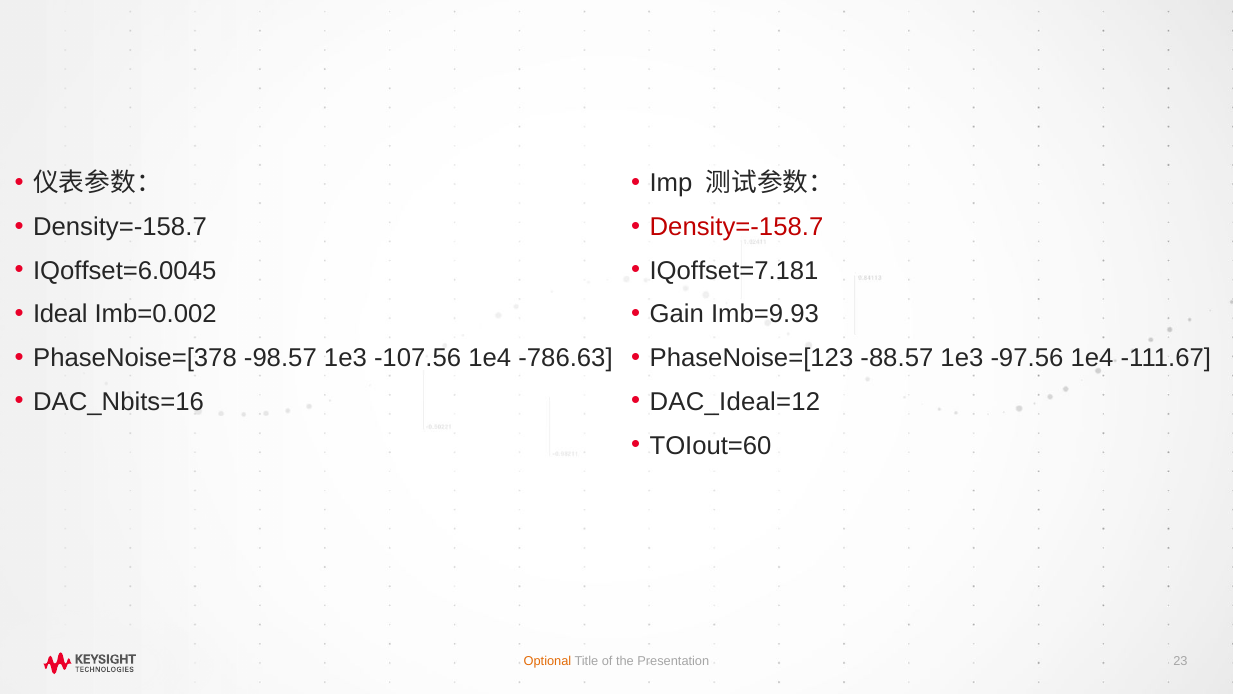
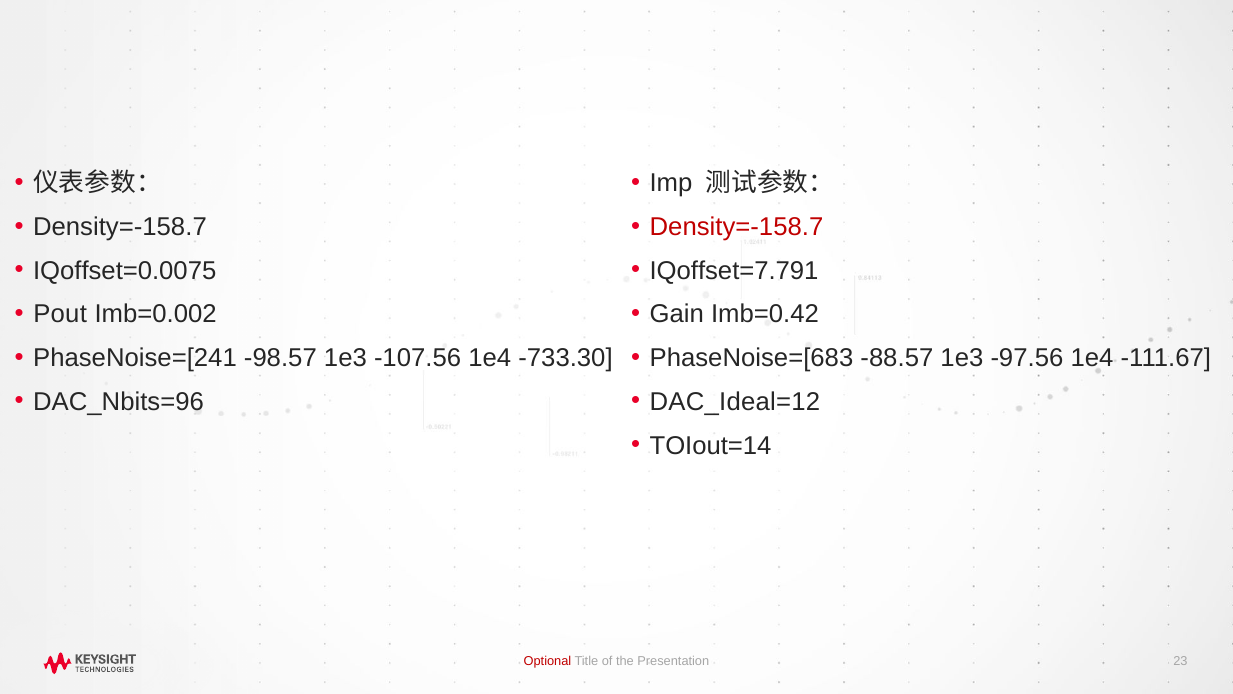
IQoffset=7.181: IQoffset=7.181 -> IQoffset=7.791
IQoffset=6.0045: IQoffset=6.0045 -> IQoffset=0.0075
Imb=9.93: Imb=9.93 -> Imb=0.42
Ideal: Ideal -> Pout
PhaseNoise=[378: PhaseNoise=[378 -> PhaseNoise=[241
-786.63: -786.63 -> -733.30
PhaseNoise=[123: PhaseNoise=[123 -> PhaseNoise=[683
DAC_Nbits=16: DAC_Nbits=16 -> DAC_Nbits=96
TOIout=60: TOIout=60 -> TOIout=14
Optional colour: orange -> red
